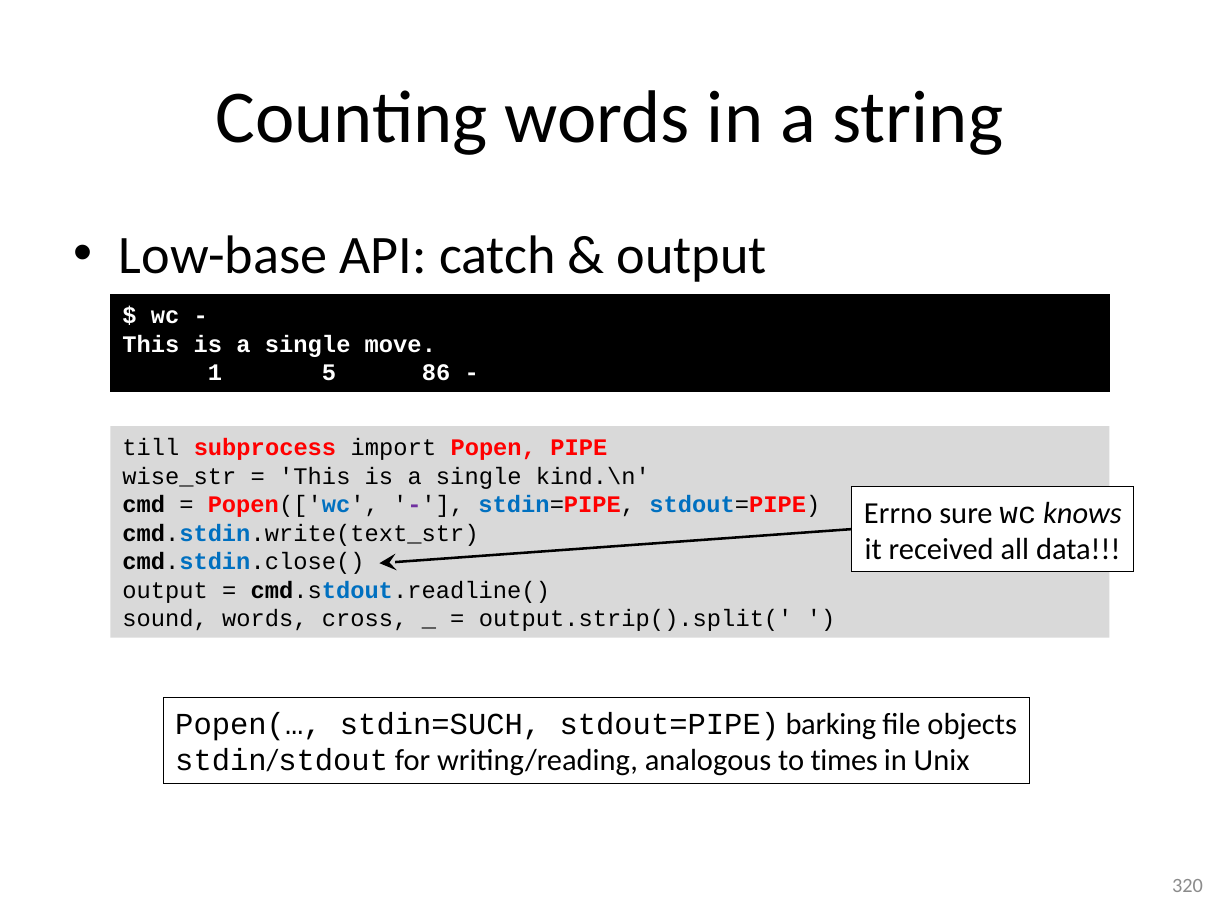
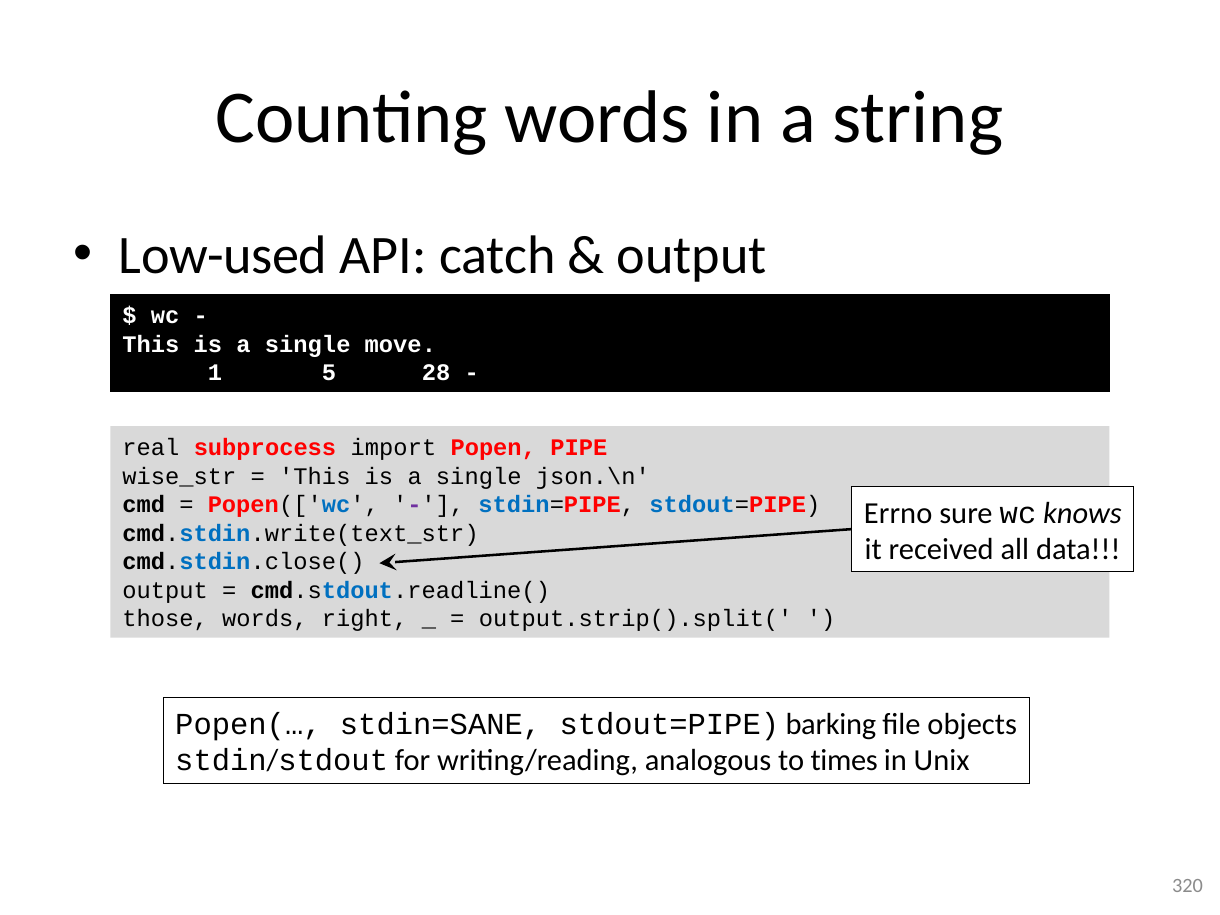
Low-base: Low-base -> Low-used
86: 86 -> 28
till: till -> real
kind.\n: kind.\n -> json.\n
sound: sound -> those
cross: cross -> right
stdin=SUCH: stdin=SUCH -> stdin=SANE
